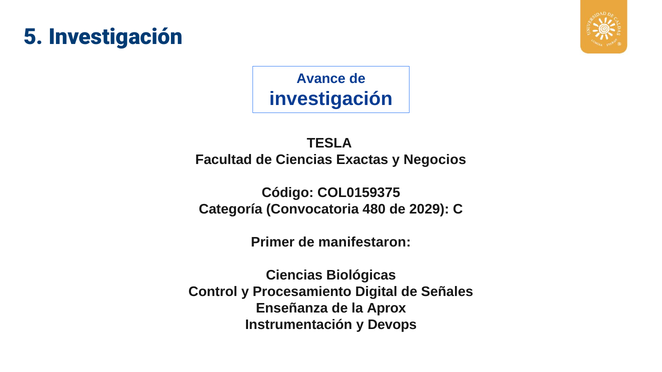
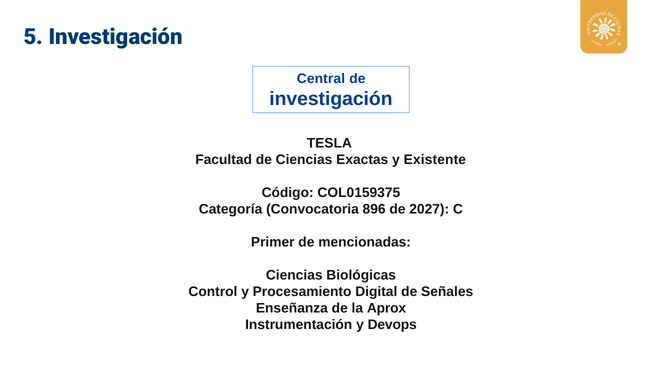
Avance: Avance -> Central
Negocios: Negocios -> Existente
480: 480 -> 896
2029: 2029 -> 2027
manifestaron: manifestaron -> mencionadas
